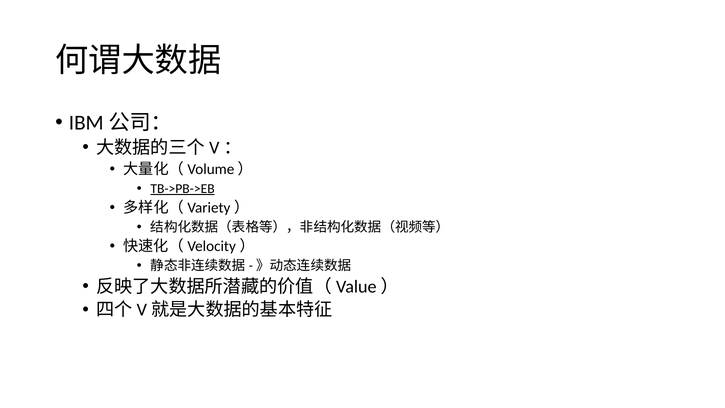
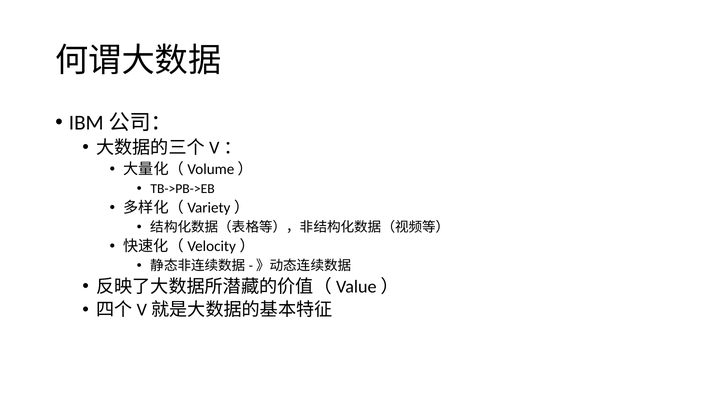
TB->PB->EB underline: present -> none
